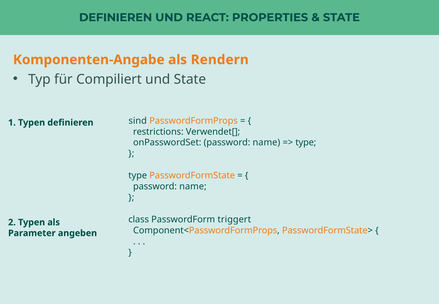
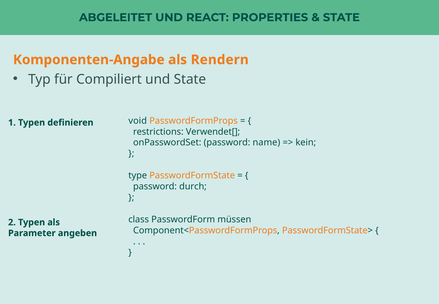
DEFINIEREN at (116, 17): DEFINIEREN -> ABGELEITET
sind: sind -> void
type at (306, 143): type -> kein
name at (193, 187): name -> durch
triggert: triggert -> müssen
